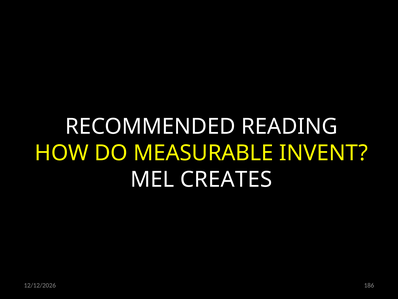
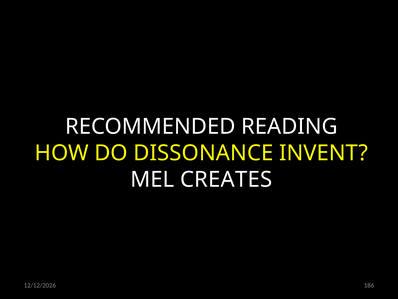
MEASURABLE: MEASURABLE -> DISSONANCE
